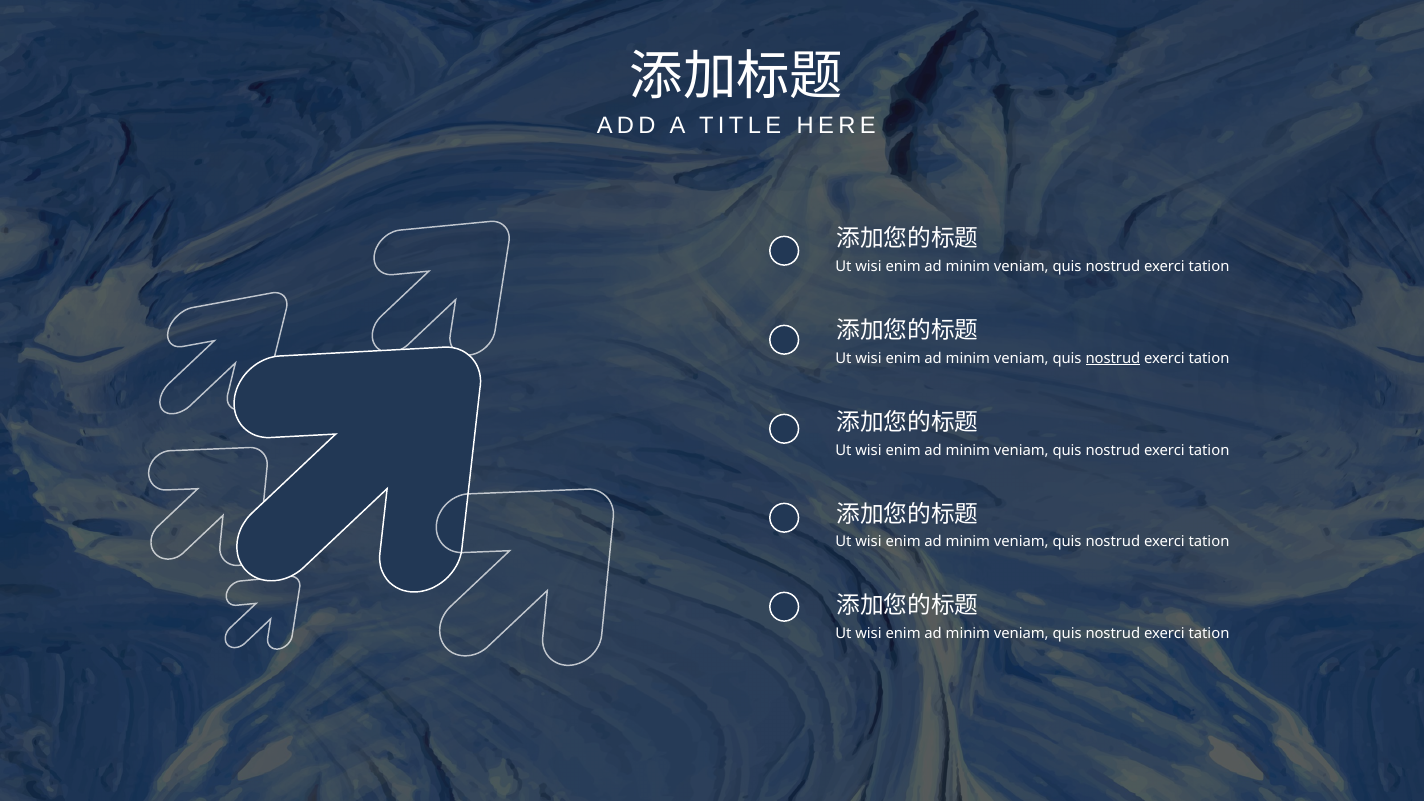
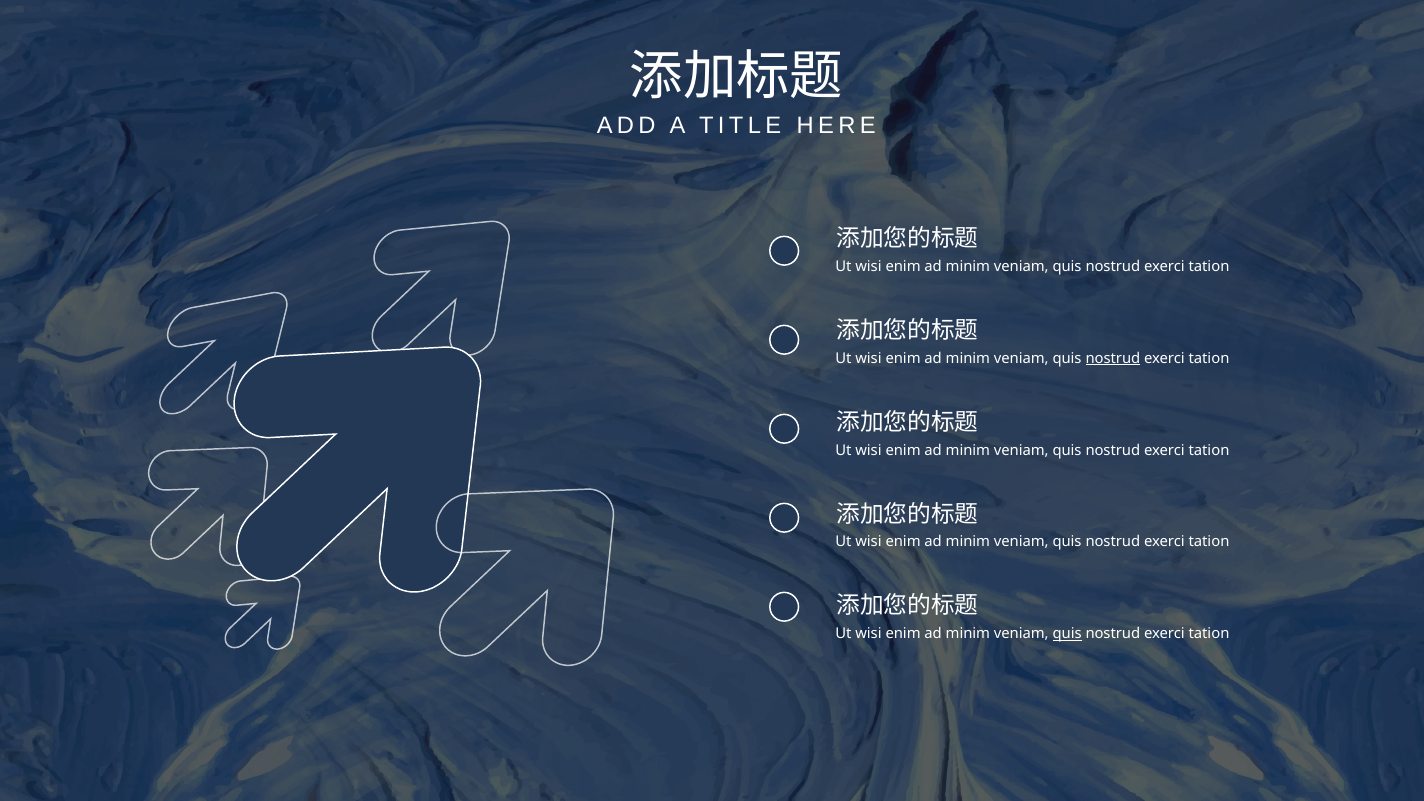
quis at (1067, 634) underline: none -> present
